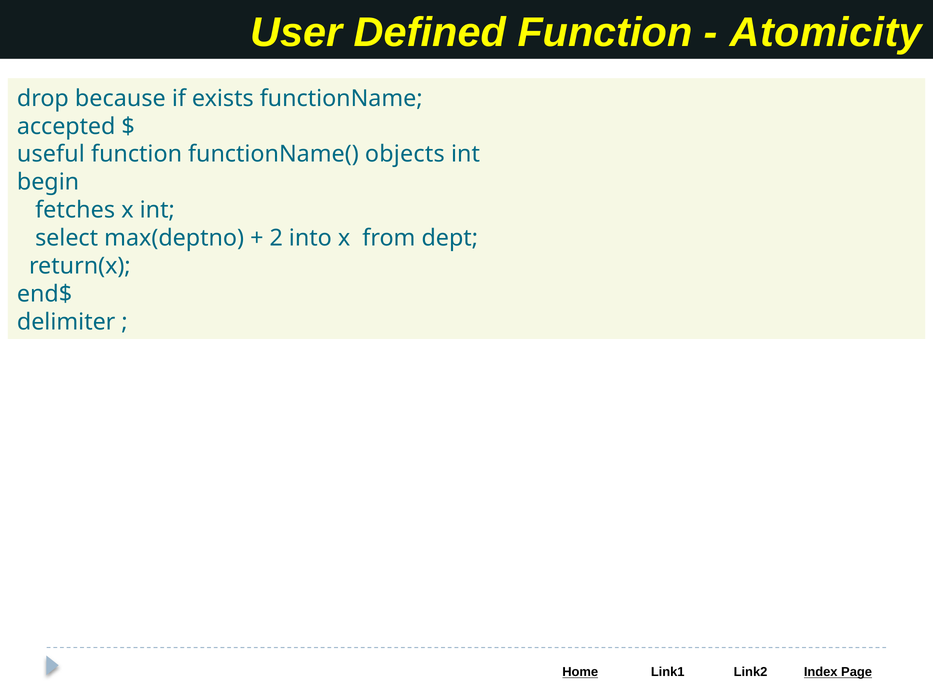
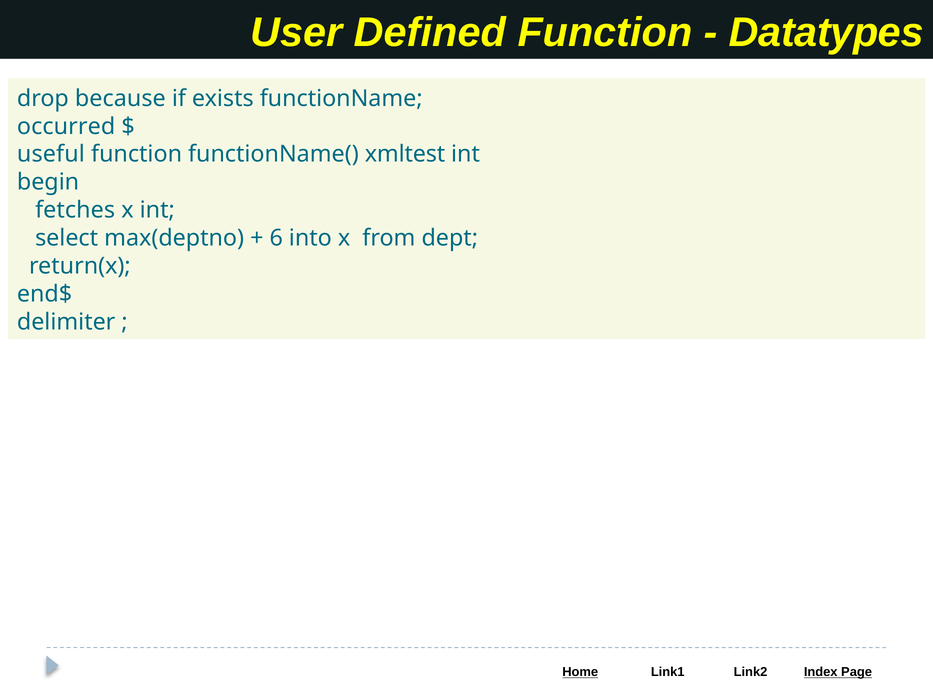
Atomicity: Atomicity -> Datatypes
accepted: accepted -> occurred
objects: objects -> xmltest
2: 2 -> 6
